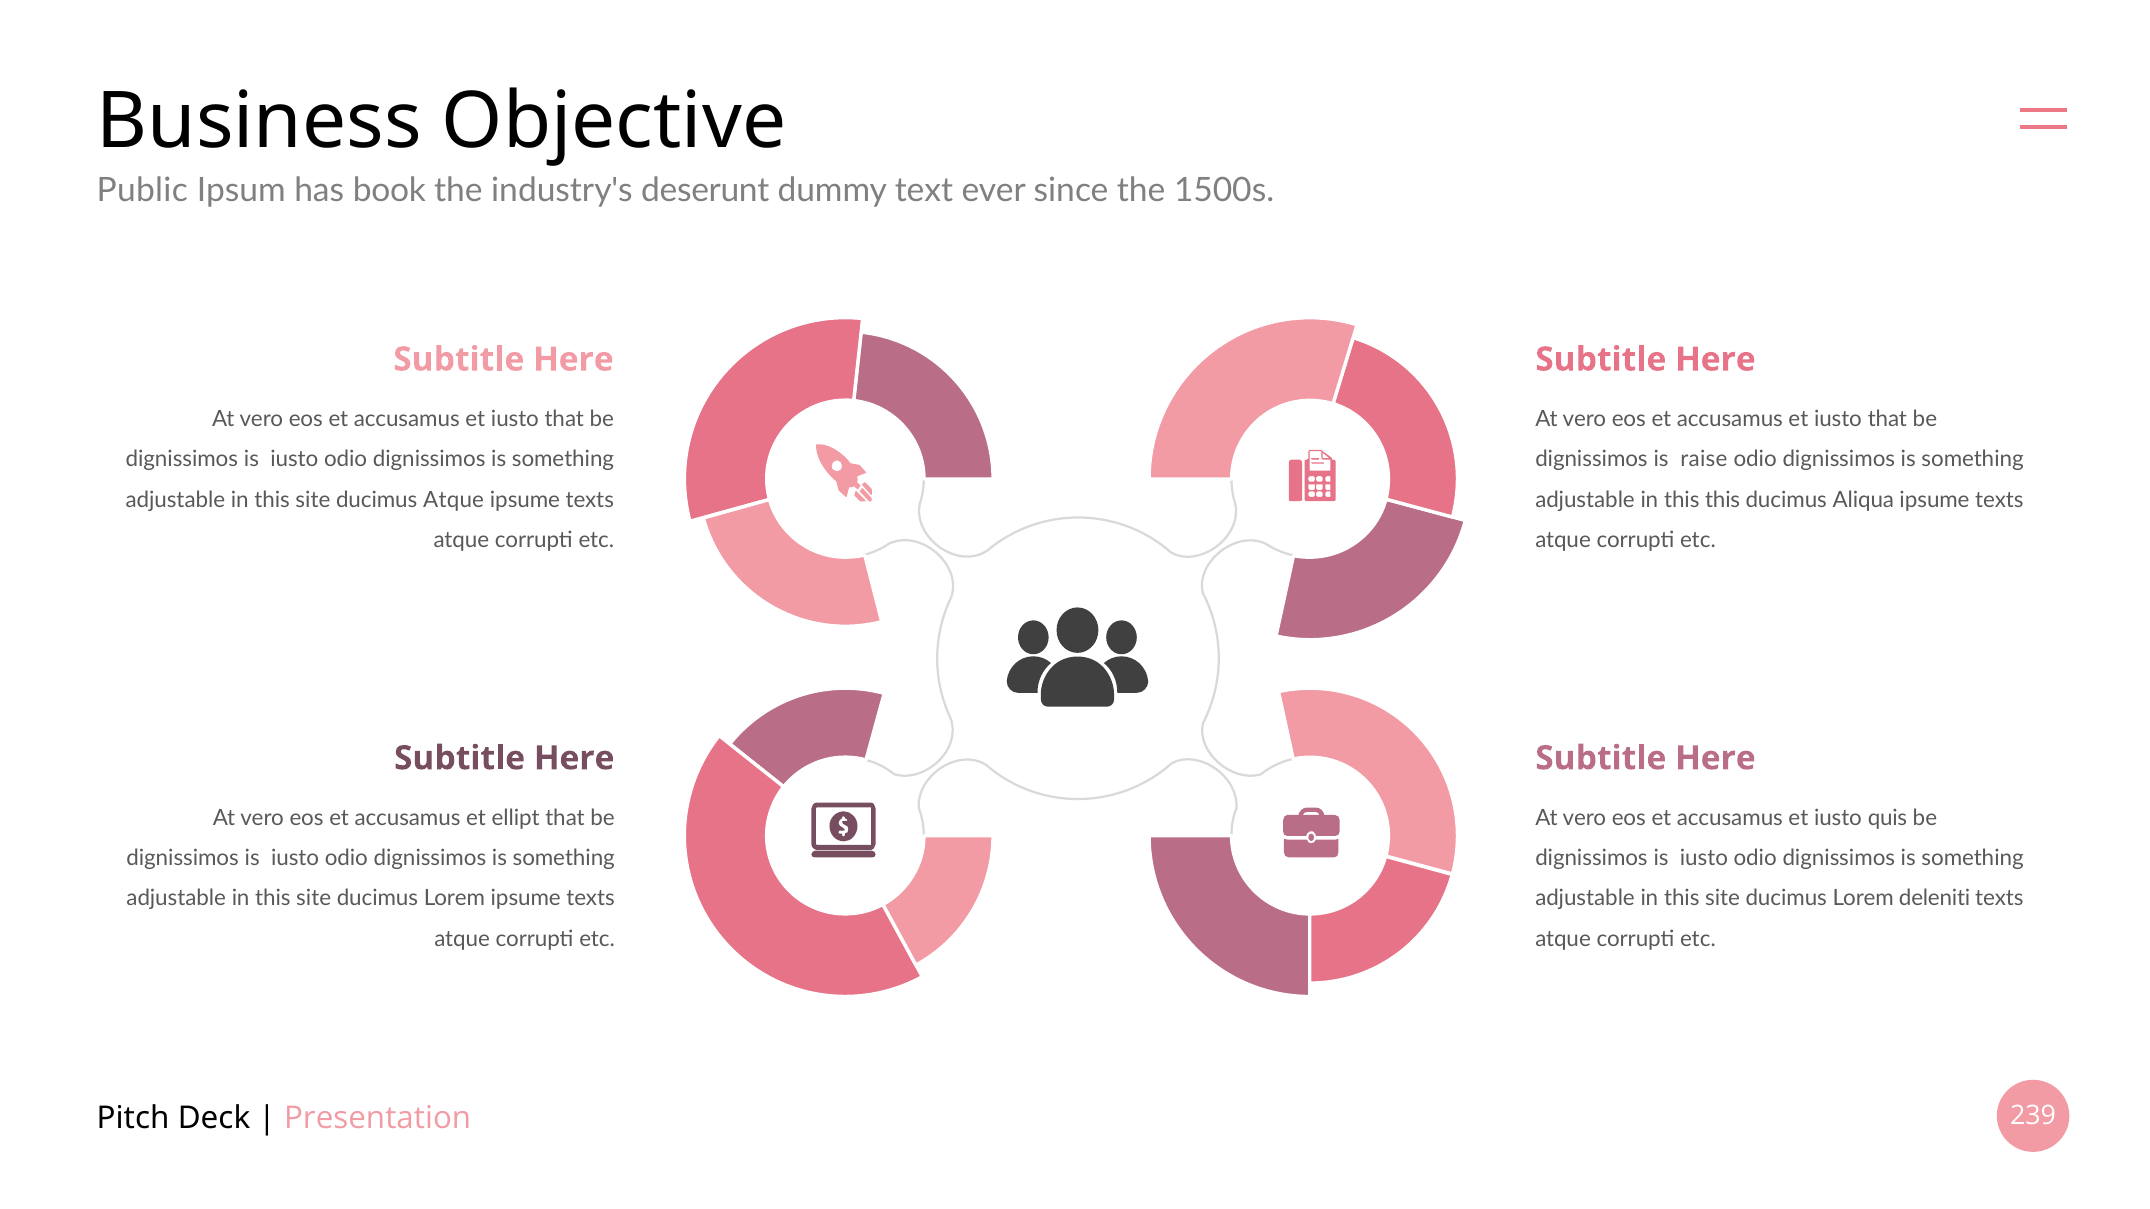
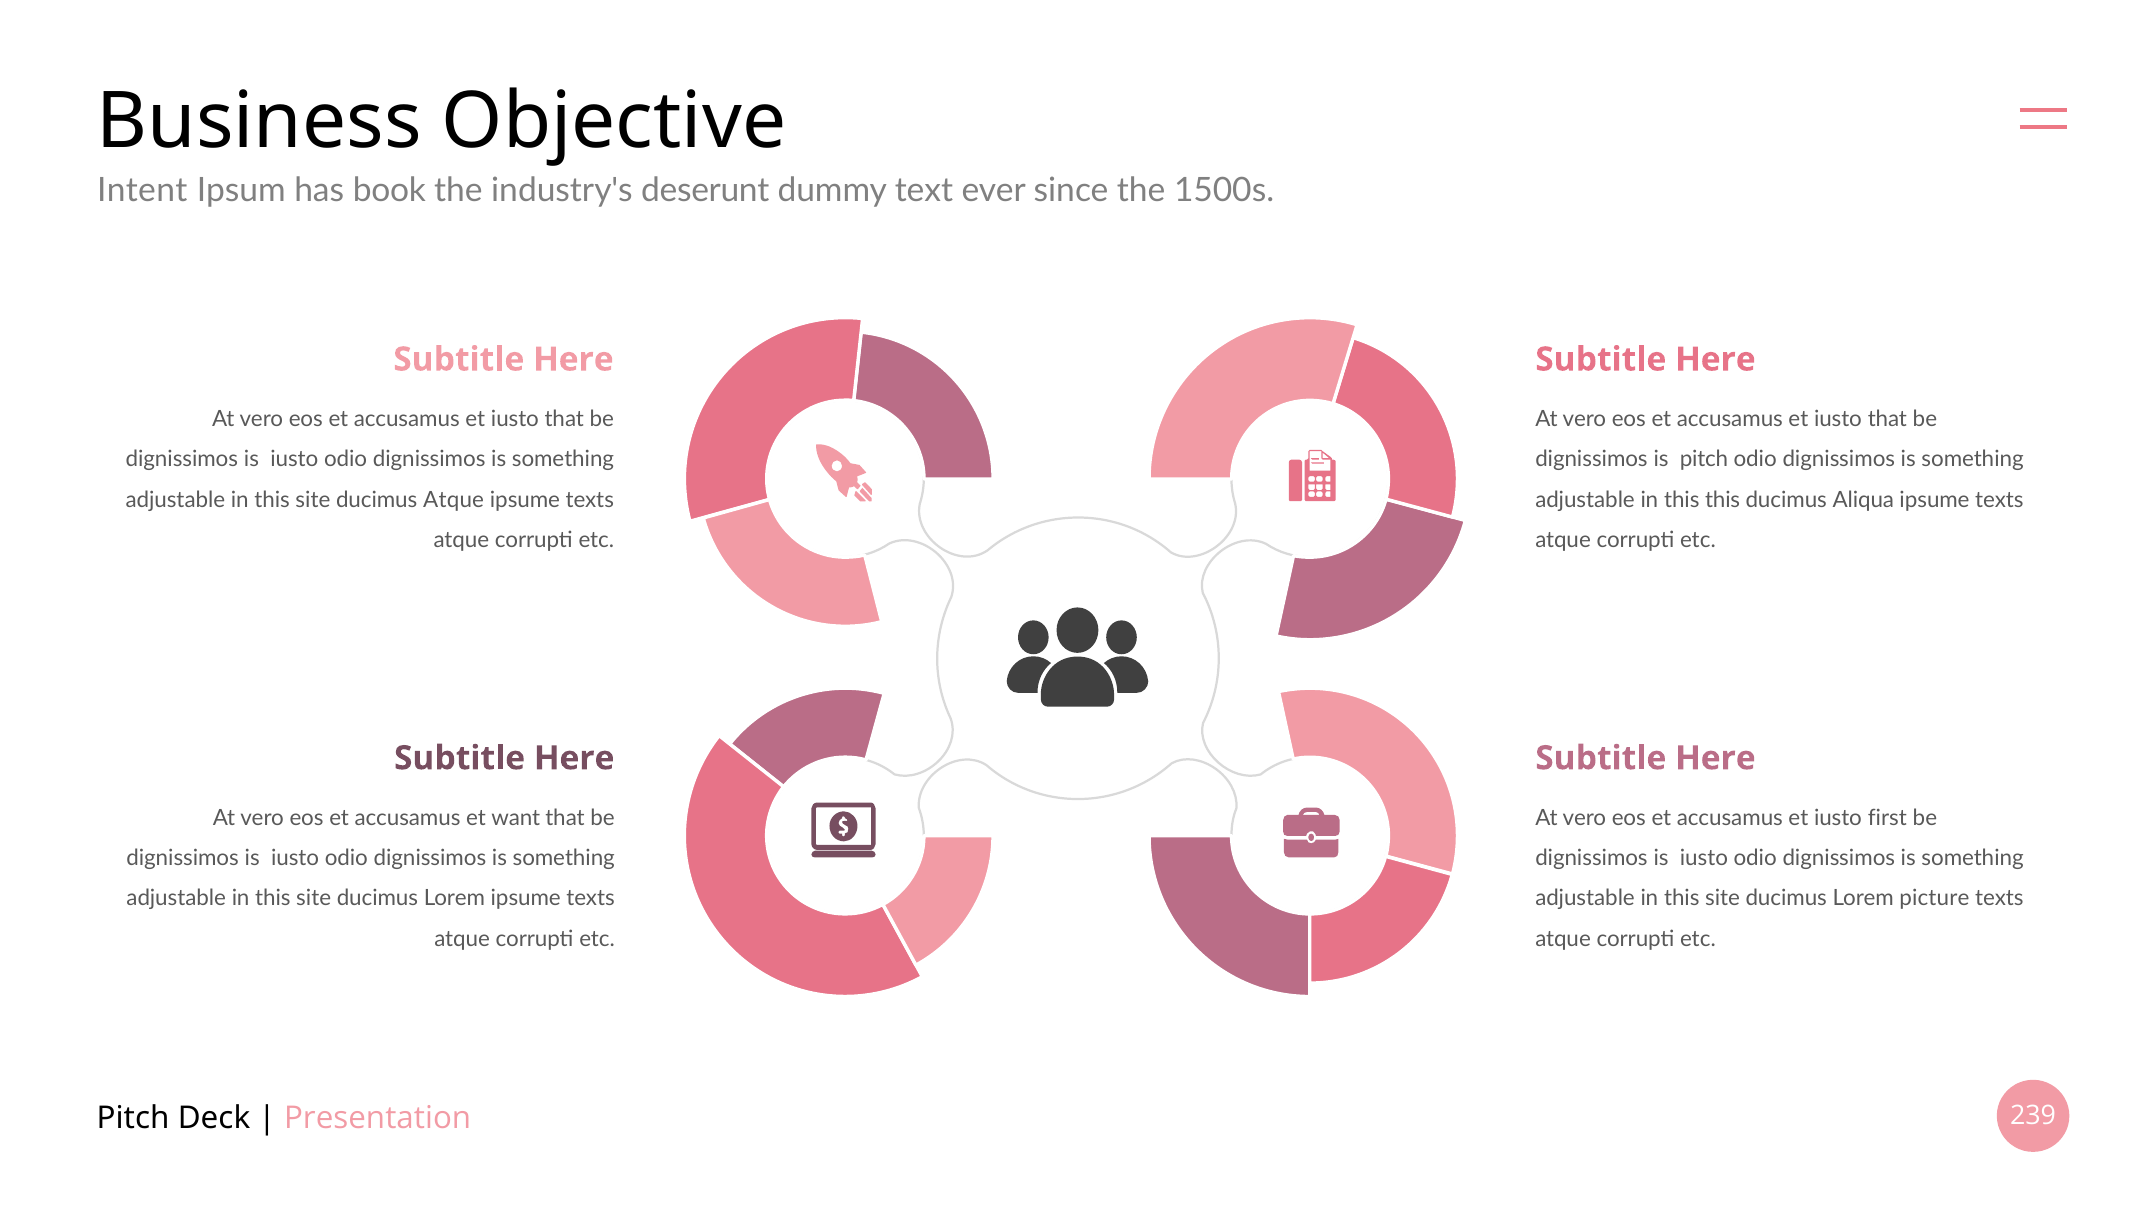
Public: Public -> Intent
is raise: raise -> pitch
ellipt: ellipt -> want
quis: quis -> first
deleniti: deleniti -> picture
